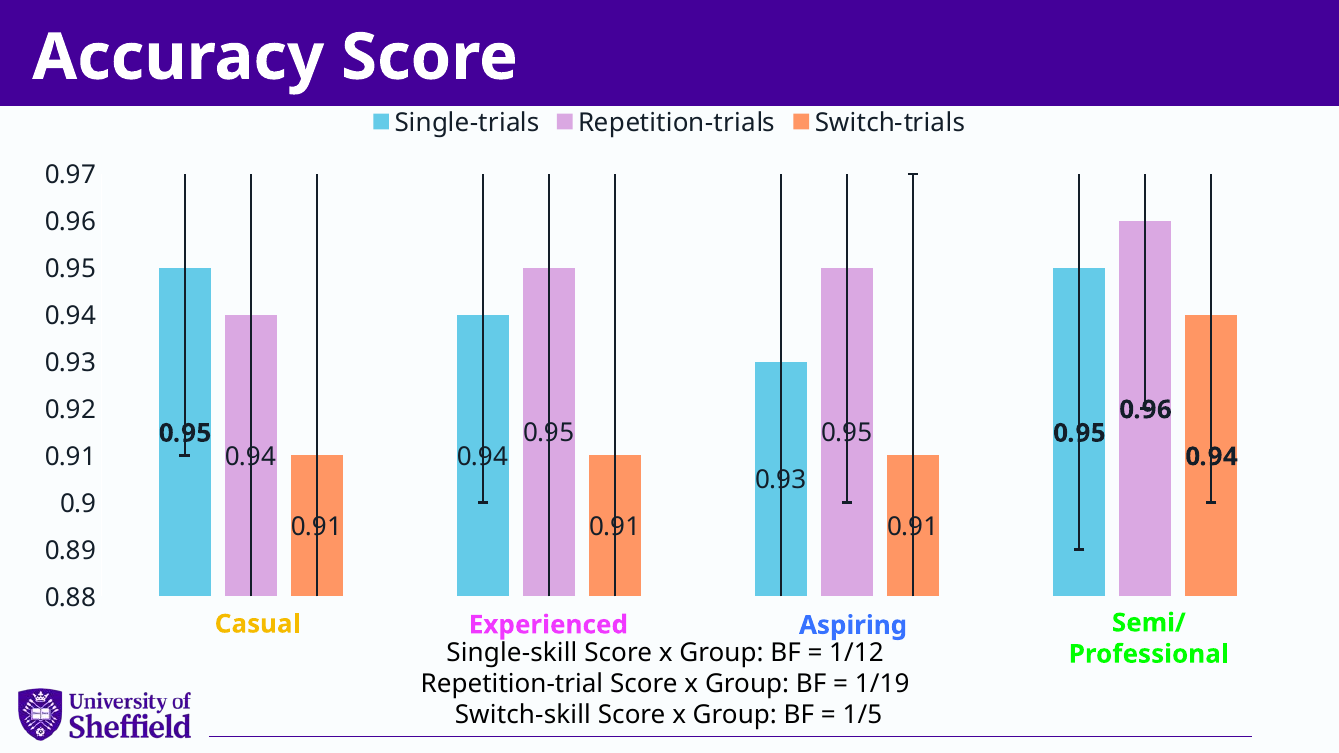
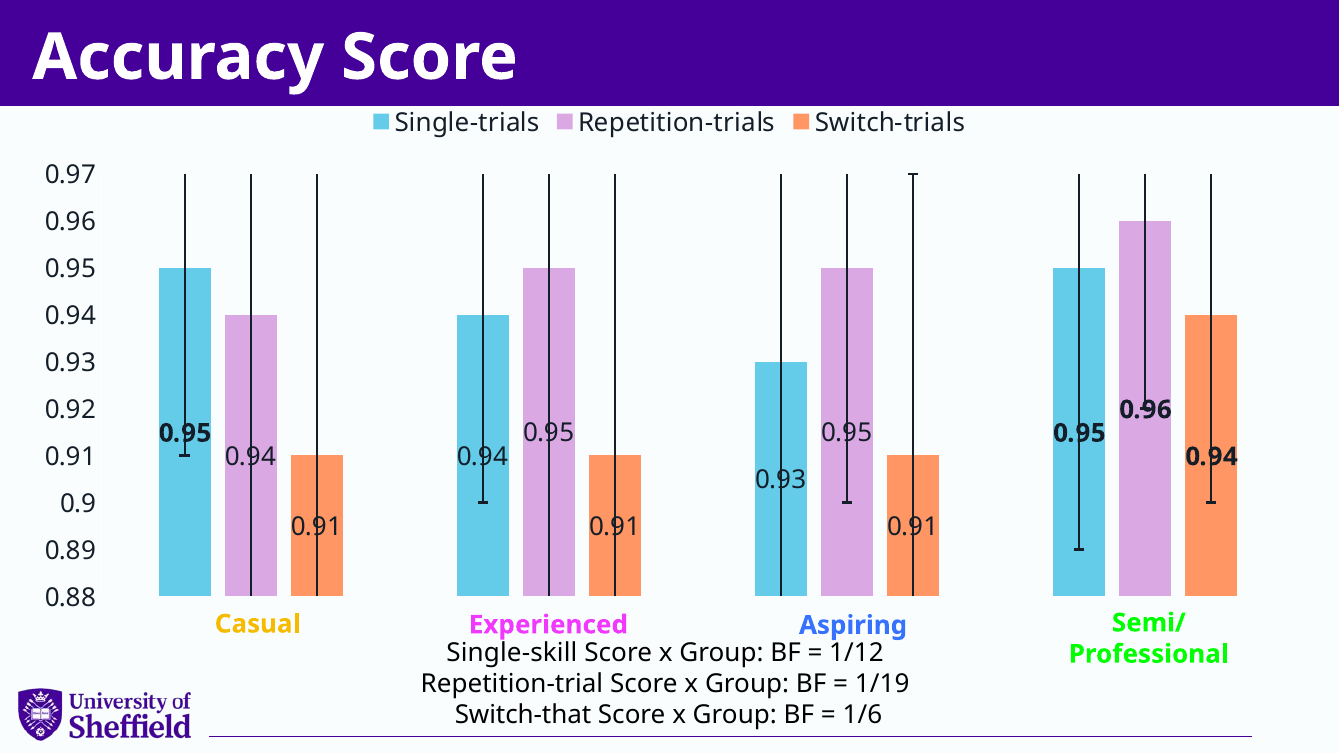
Switch-skill: Switch-skill -> Switch-that
1/5: 1/5 -> 1/6
